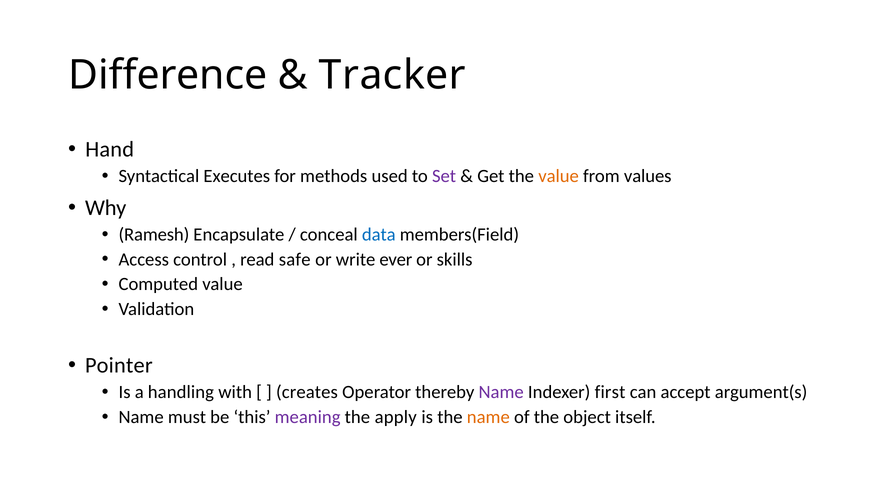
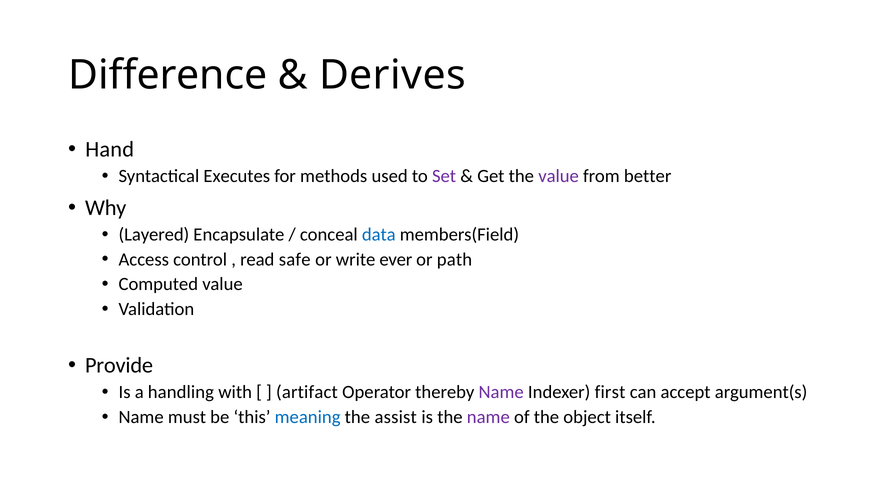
Tracker: Tracker -> Derives
value at (559, 176) colour: orange -> purple
values: values -> better
Ramesh: Ramesh -> Layered
skills: skills -> path
Pointer: Pointer -> Provide
creates: creates -> artifact
meaning colour: purple -> blue
apply: apply -> assist
name at (488, 417) colour: orange -> purple
